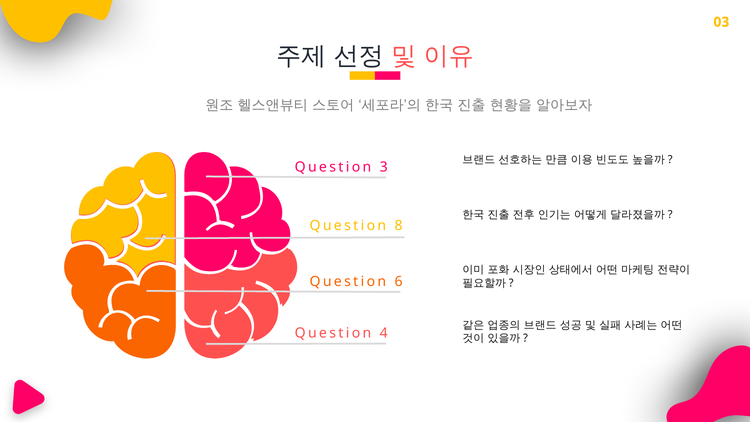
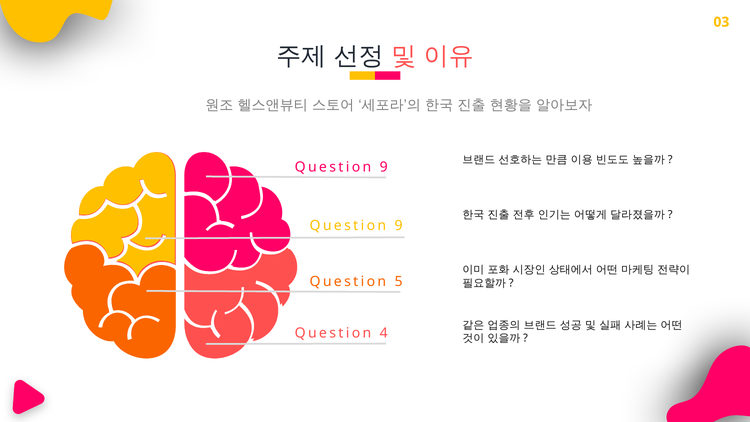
3 at (384, 167): 3 -> 9
8 at (399, 226): 8 -> 9
6: 6 -> 5
